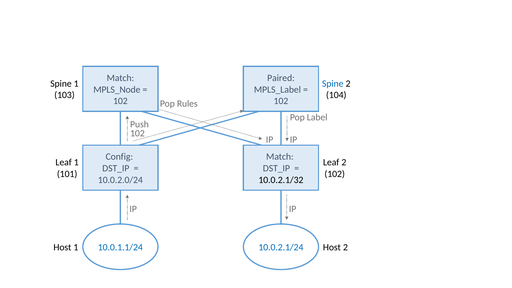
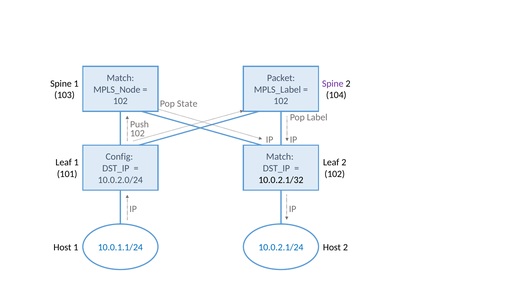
Paired: Paired -> Packet
Spine at (333, 84) colour: blue -> purple
Rules: Rules -> State
